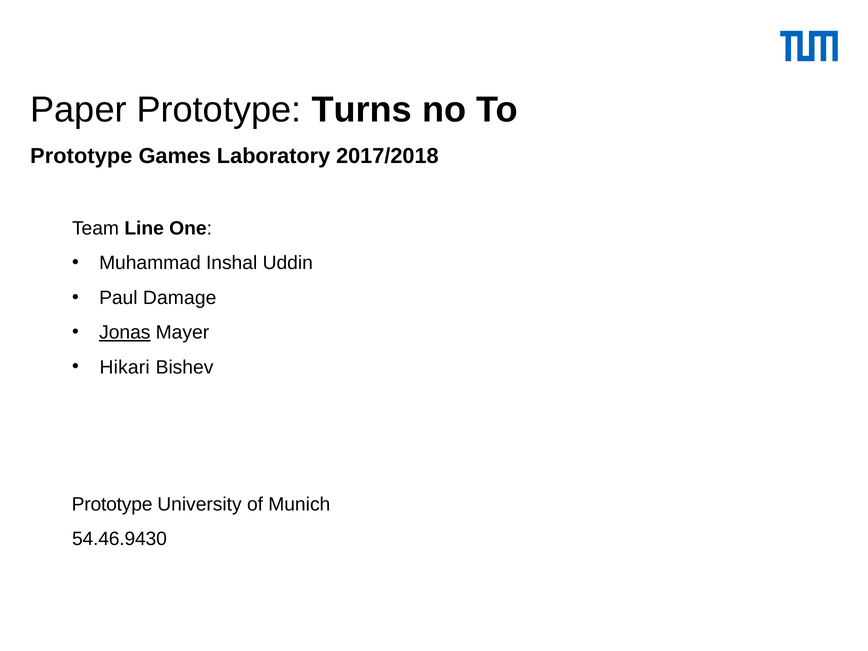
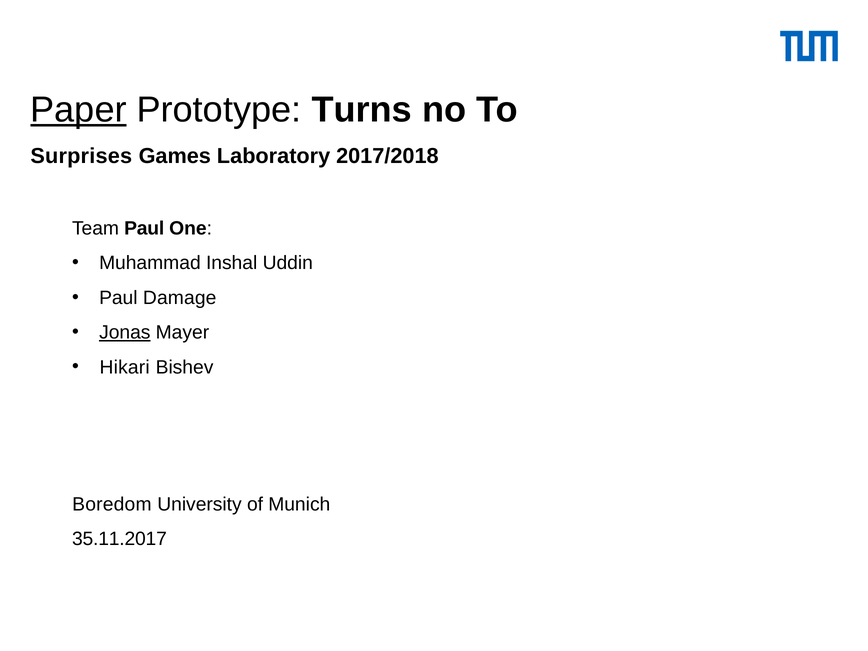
Paper underline: none -> present
Prototype at (81, 156): Prototype -> Surprises
Team Line: Line -> Paul
Prototype at (112, 504): Prototype -> Boredom
54.46.9430: 54.46.9430 -> 35.11.2017
